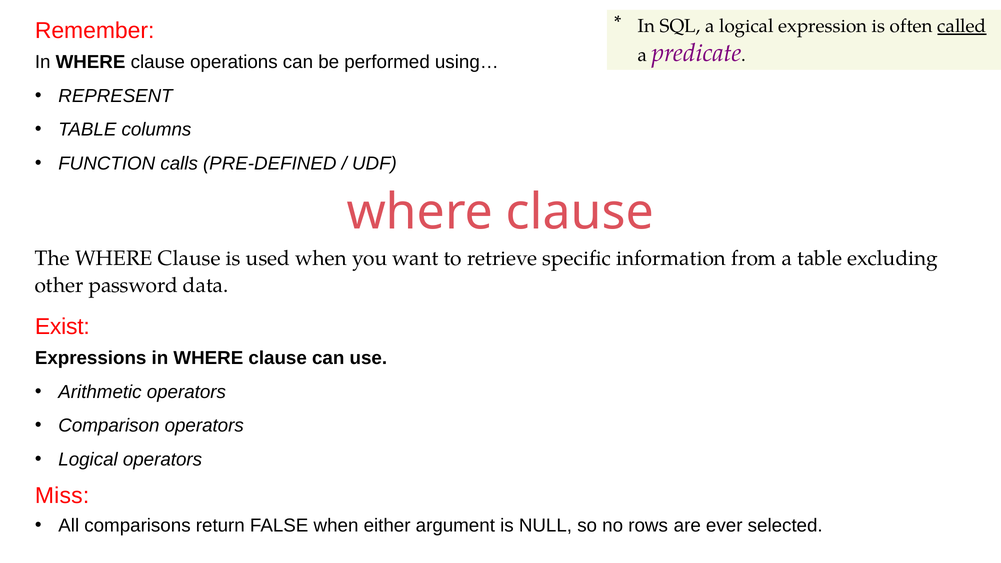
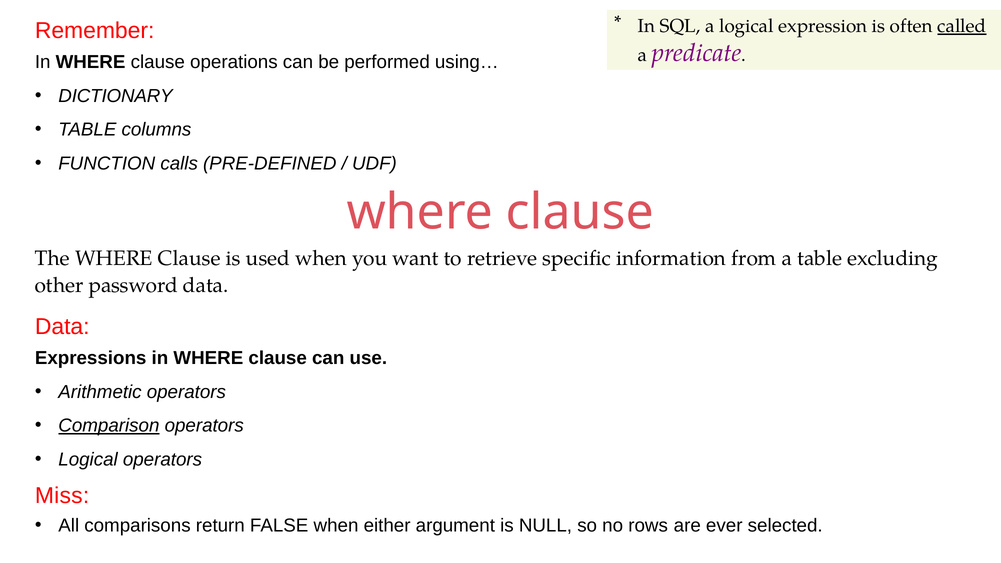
REPRESENT: REPRESENT -> DICTIONARY
Exist at (62, 326): Exist -> Data
Comparison underline: none -> present
